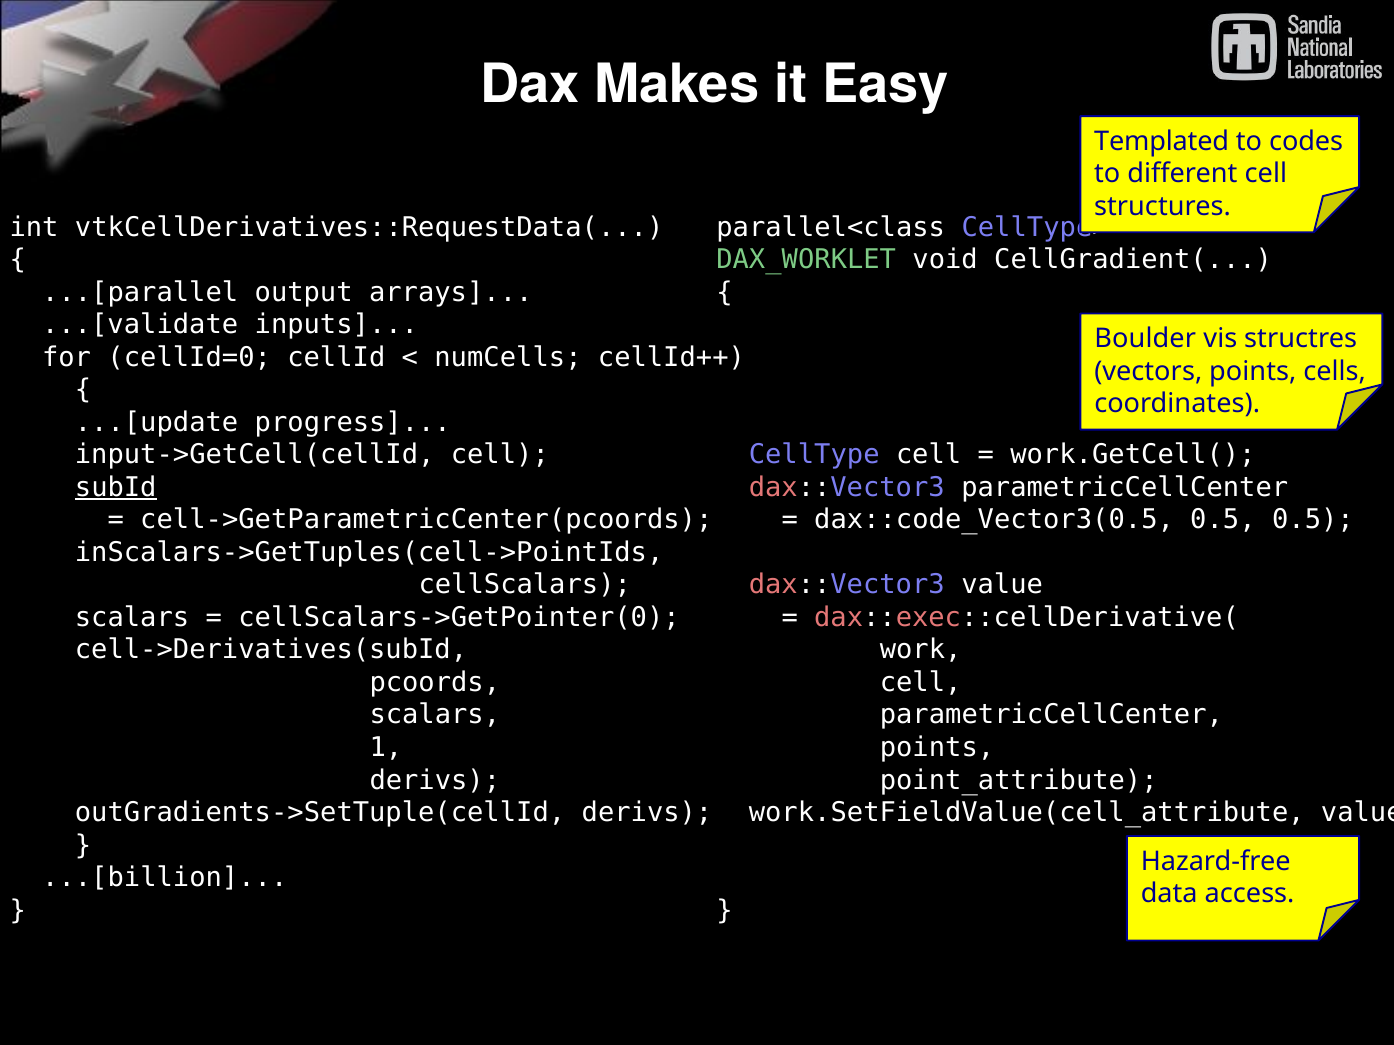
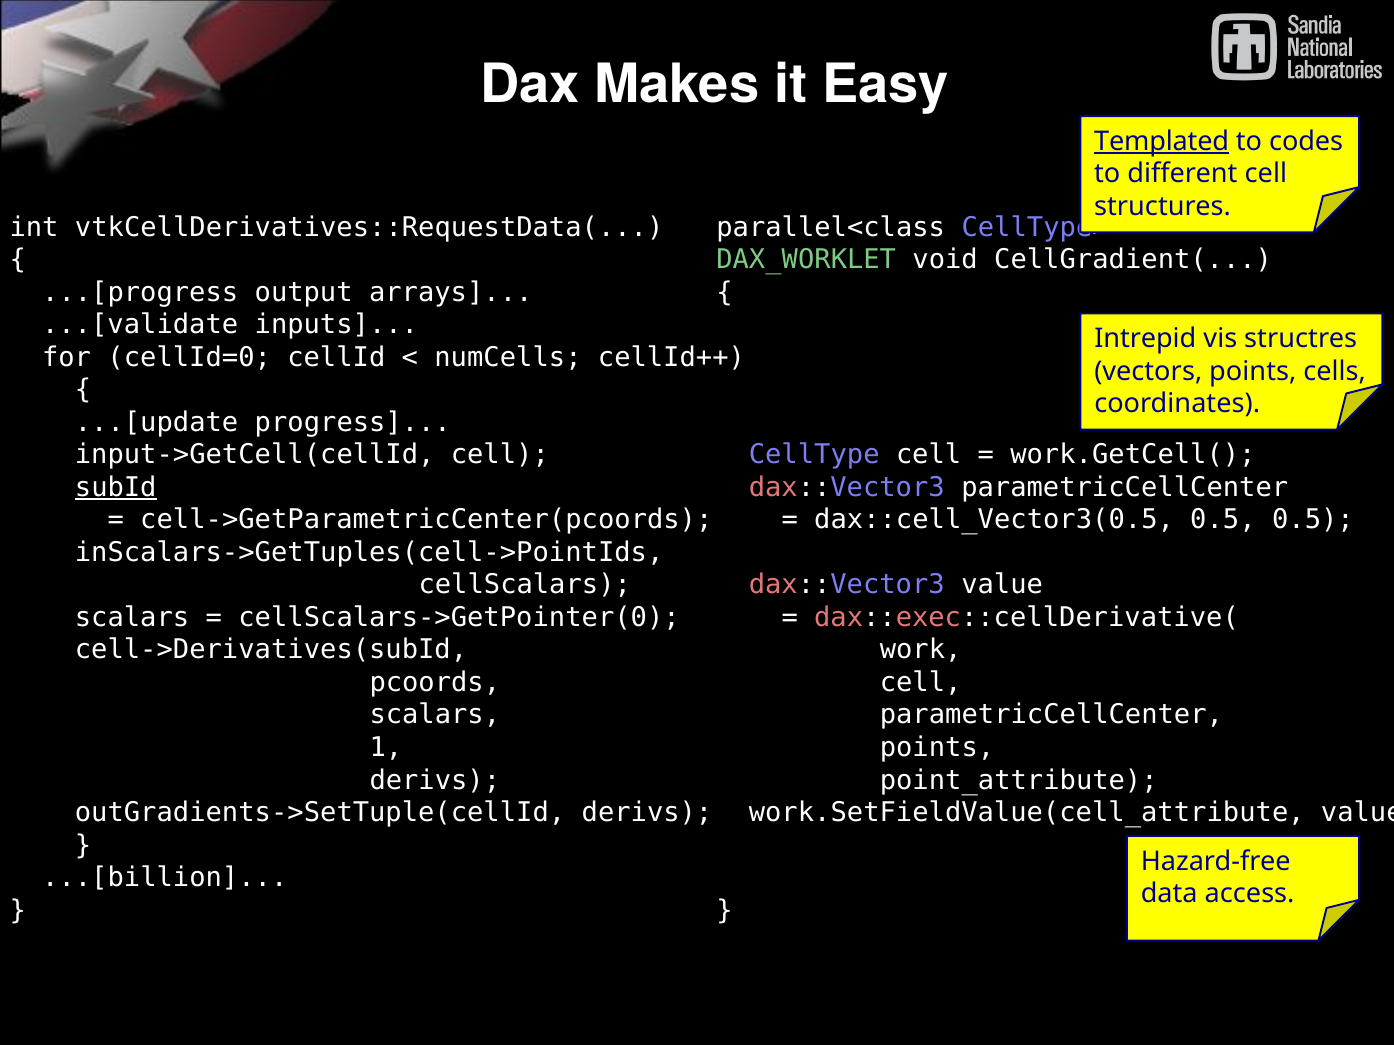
Templated underline: none -> present
...[parallel: ...[parallel -> ...[progress
Boulder: Boulder -> Intrepid
dax::code_Vector3(0.5: dax::code_Vector3(0.5 -> dax::cell_Vector3(0.5
